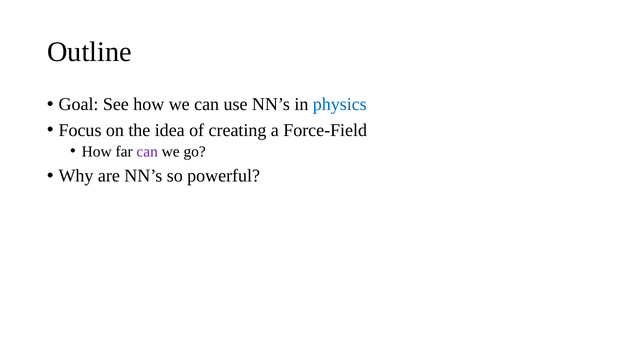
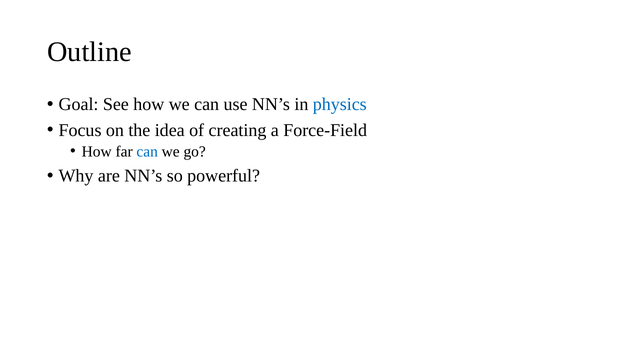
can at (147, 151) colour: purple -> blue
